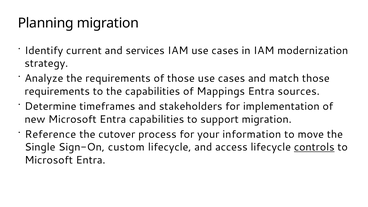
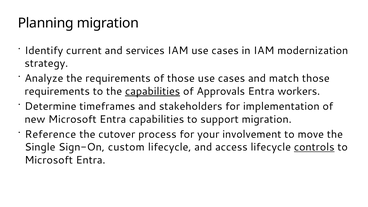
capabilities at (153, 91) underline: none -> present
Mappings: Mappings -> Approvals
sources: sources -> workers
information: information -> involvement
